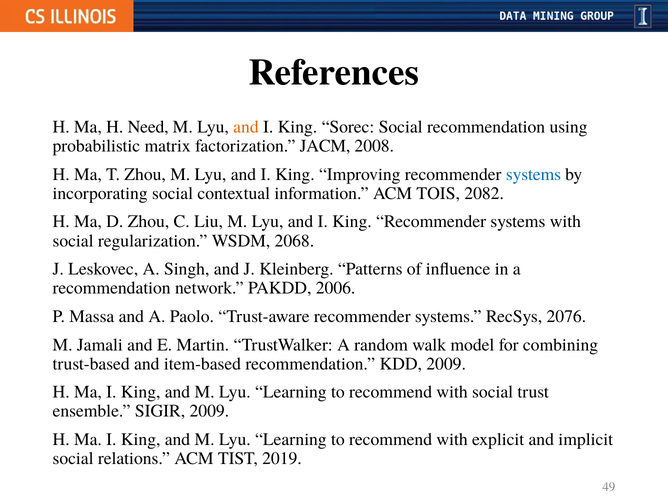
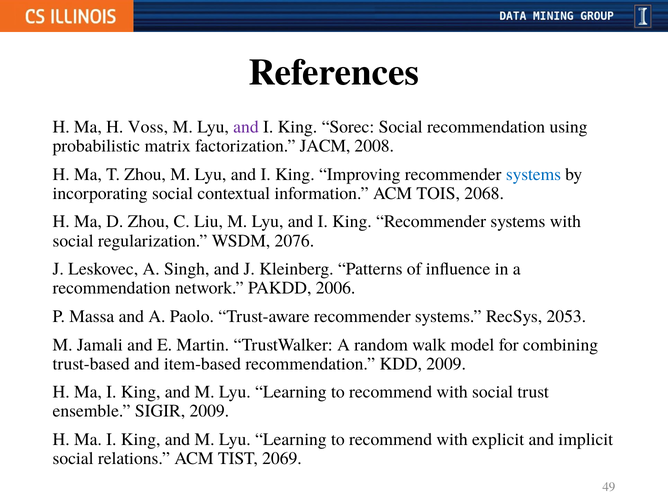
Need: Need -> Voss
and at (246, 127) colour: orange -> purple
2082: 2082 -> 2068
2068: 2068 -> 2076
2076: 2076 -> 2053
2019: 2019 -> 2069
